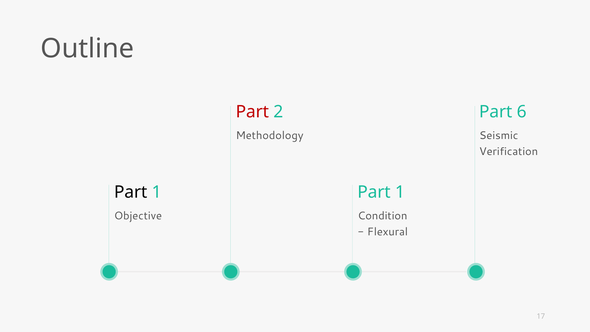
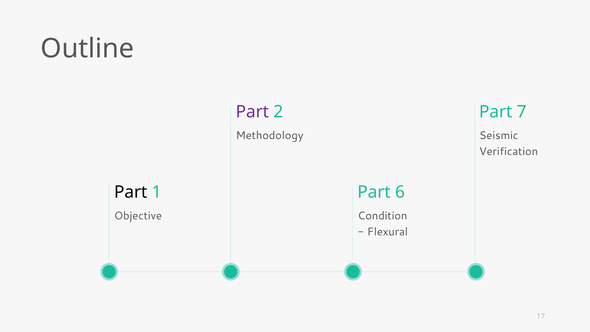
Part at (252, 112) colour: red -> purple
6: 6 -> 7
1 at (400, 192): 1 -> 6
